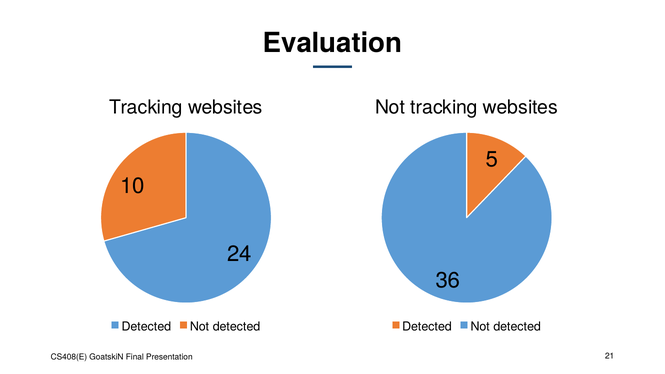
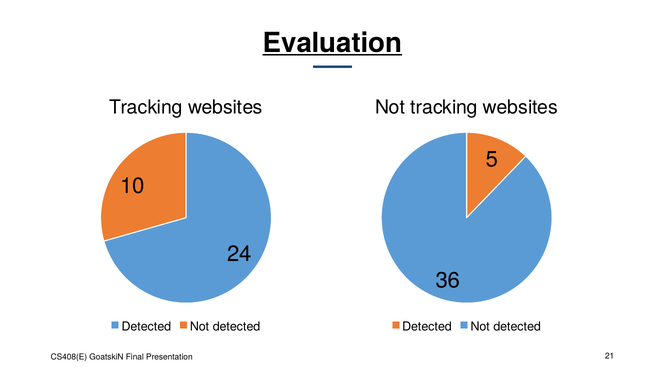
Evaluation underline: none -> present
